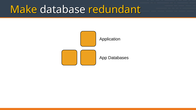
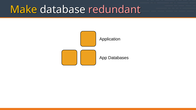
redundant colour: yellow -> pink
